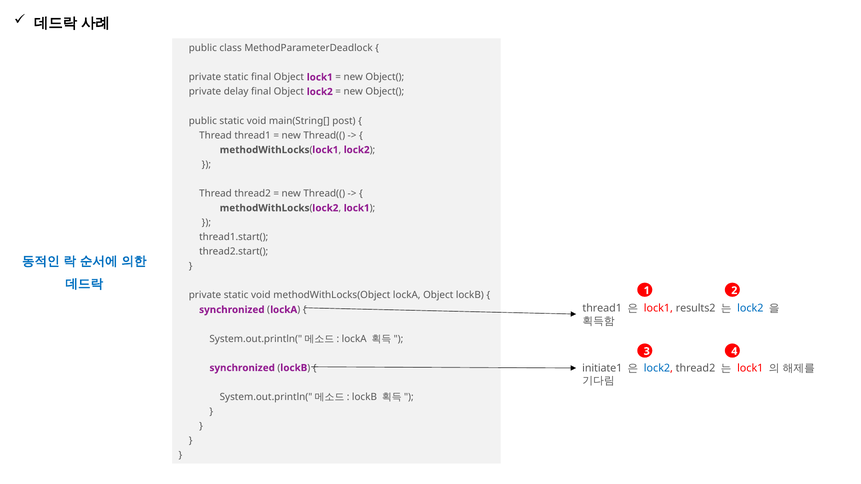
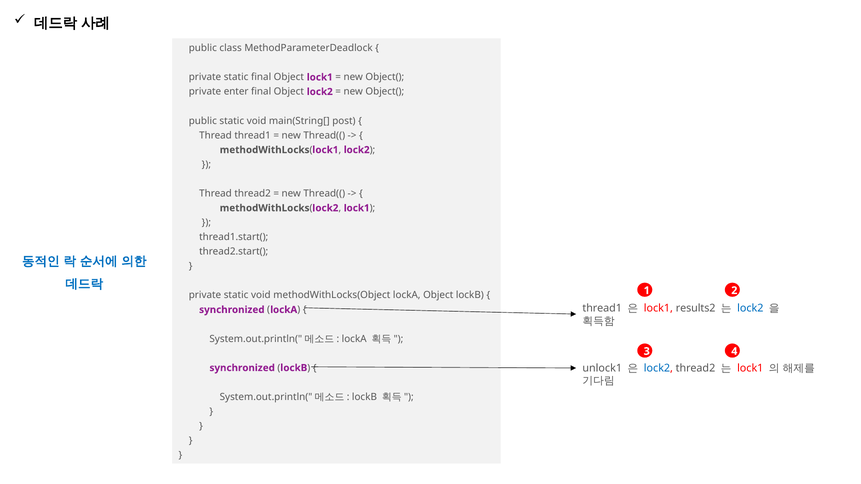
delay: delay -> enter
initiate1: initiate1 -> unlock1
